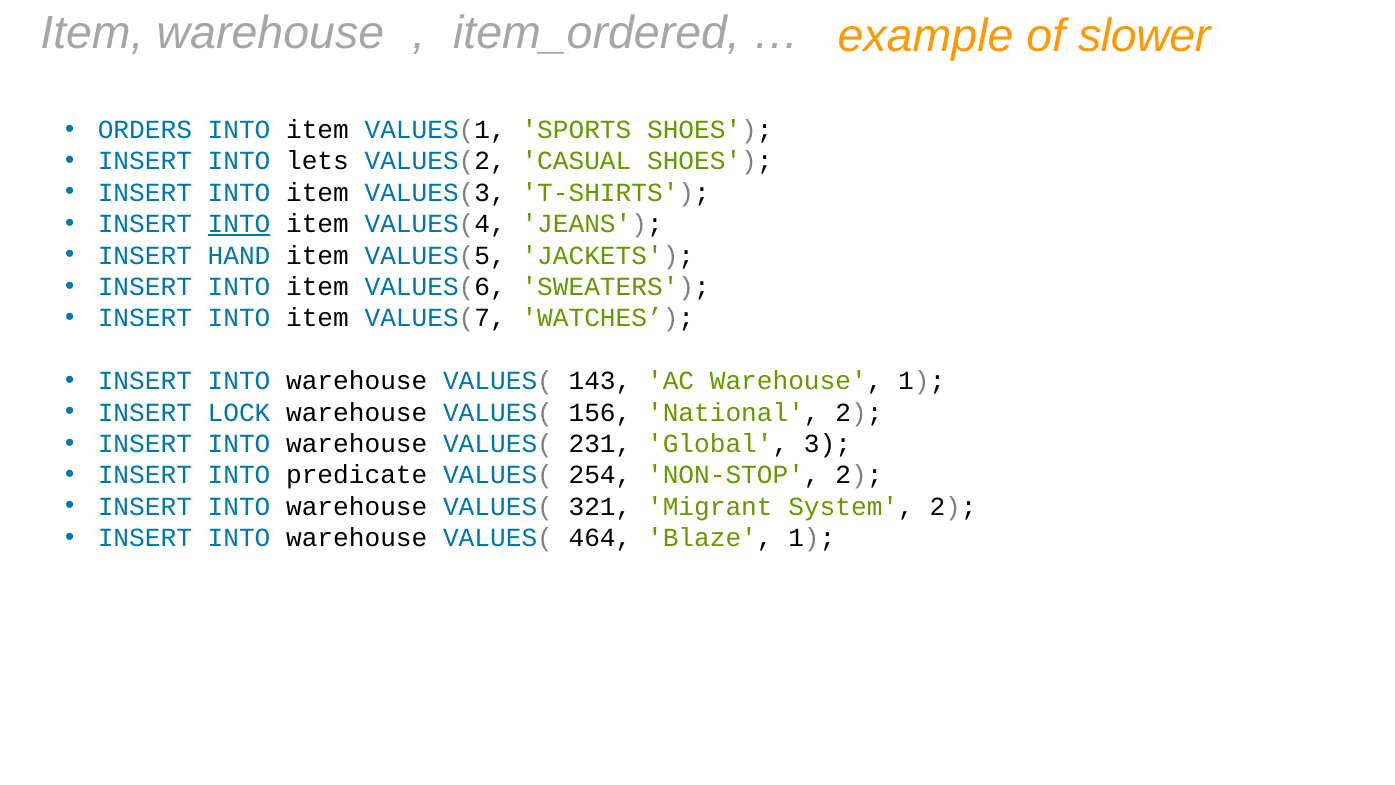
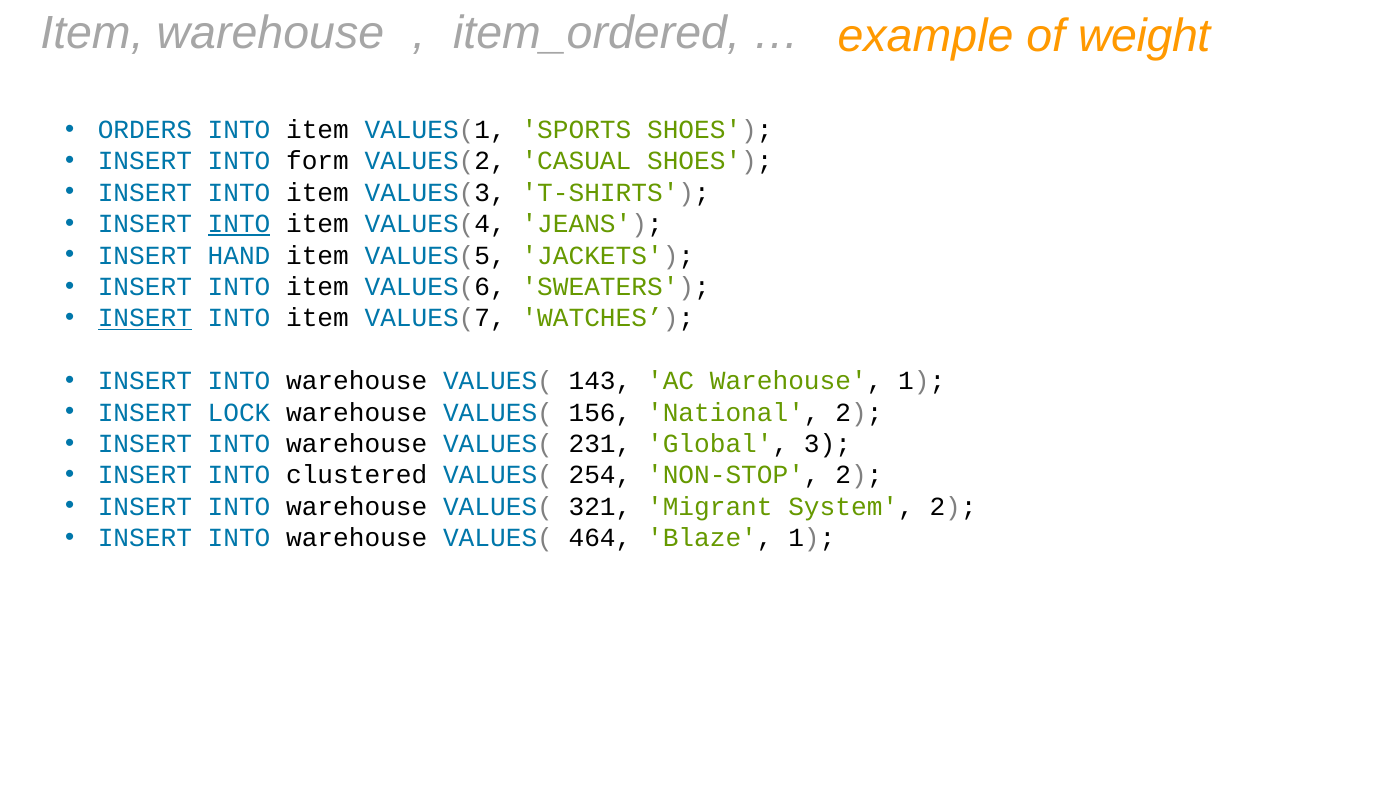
slower: slower -> weight
lets: lets -> form
INSERT at (145, 318) underline: none -> present
predicate: predicate -> clustered
